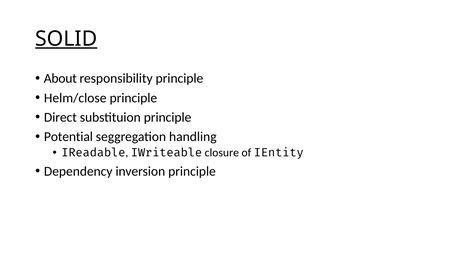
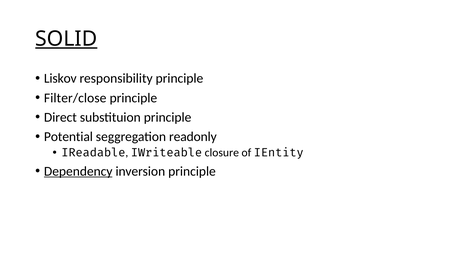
About: About -> Liskov
Helm/close: Helm/close -> Filter/close
handling: handling -> readonly
Dependency underline: none -> present
